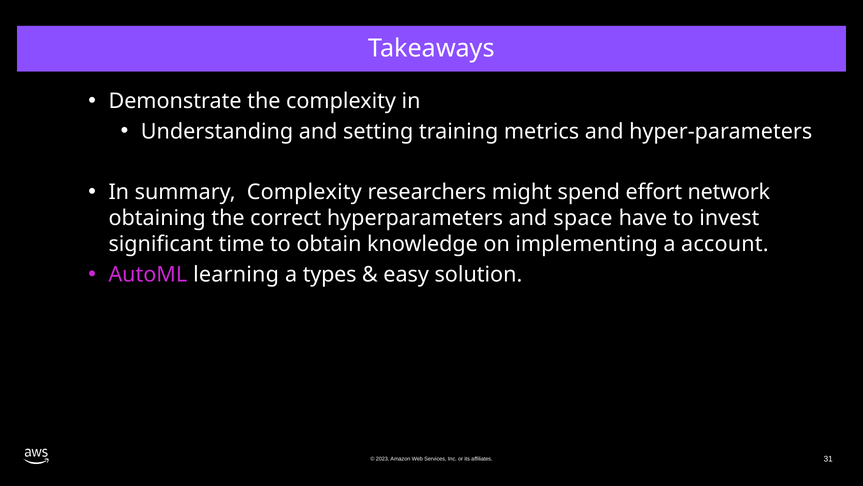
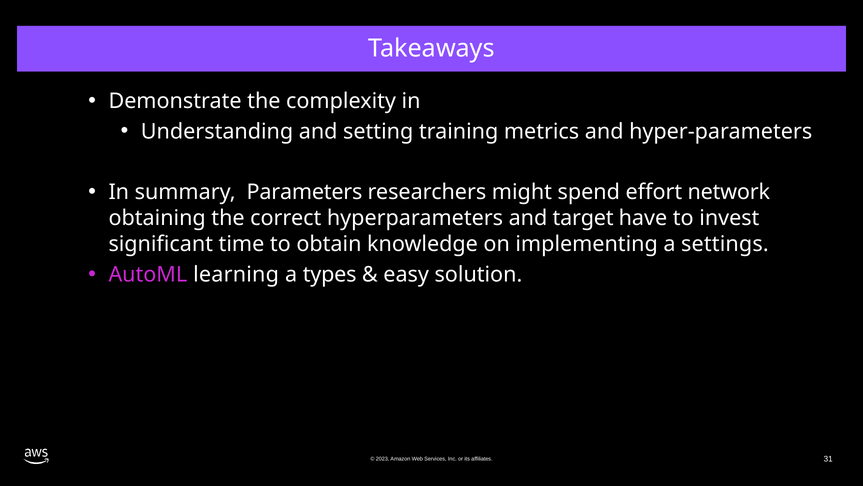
summary Complexity: Complexity -> Parameters
space: space -> target
account: account -> settings
